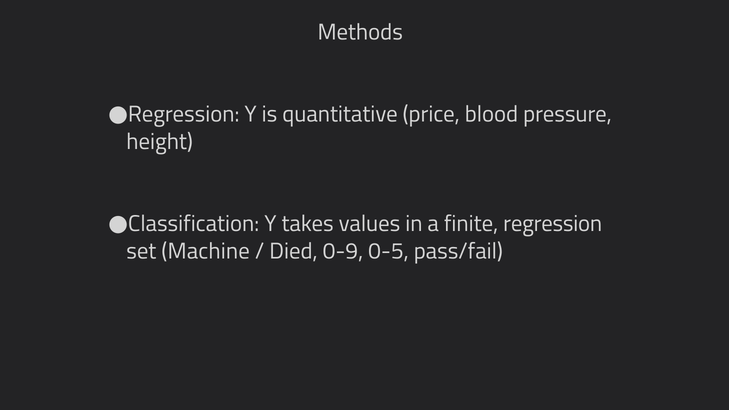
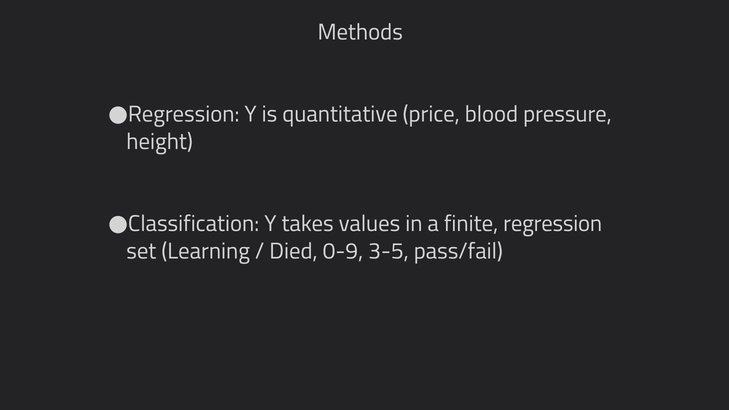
Machine: Machine -> Learning
0-5: 0-5 -> 3-5
